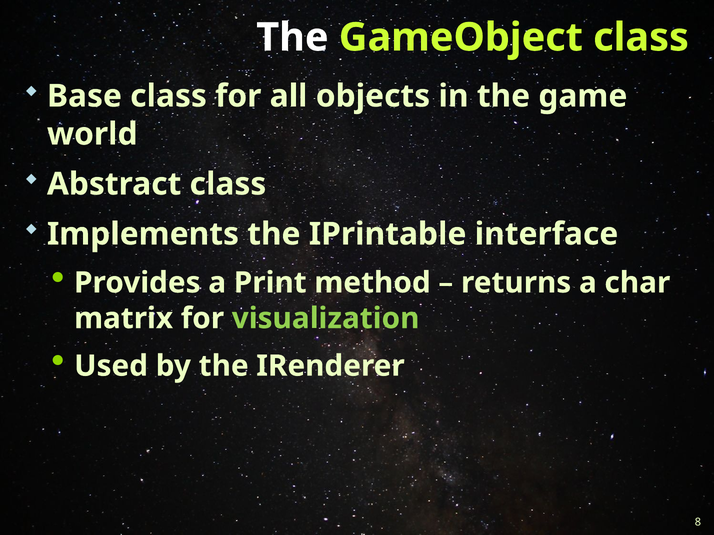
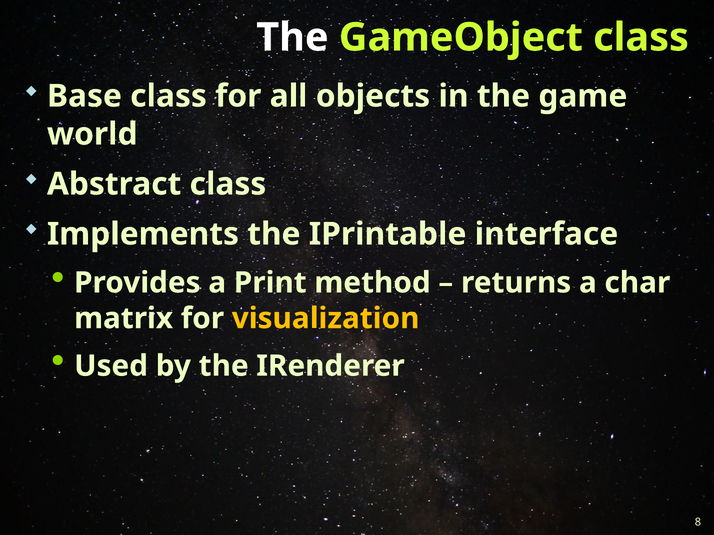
visualization colour: light green -> yellow
